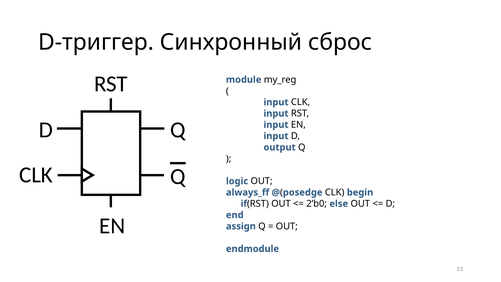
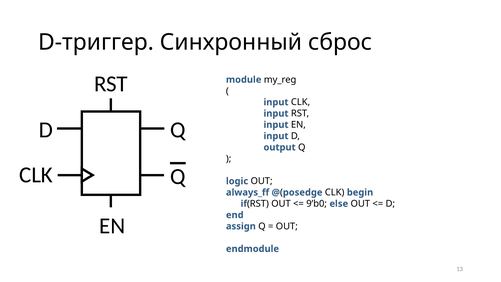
2’b0: 2’b0 -> 9’b0
